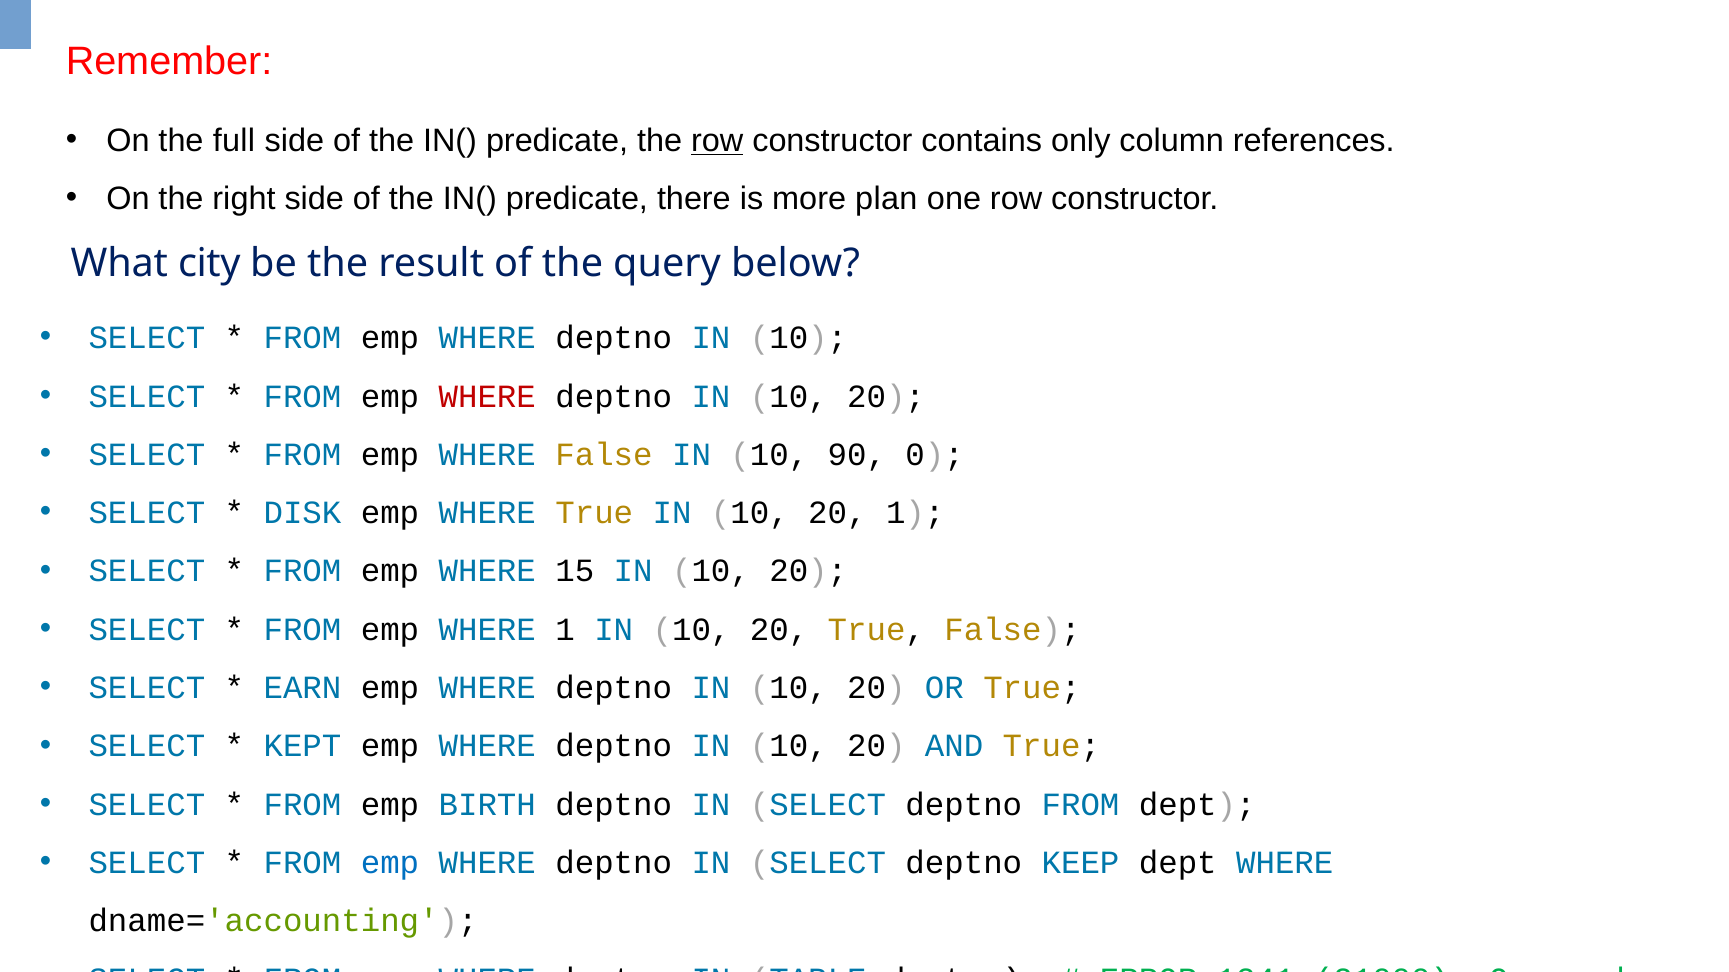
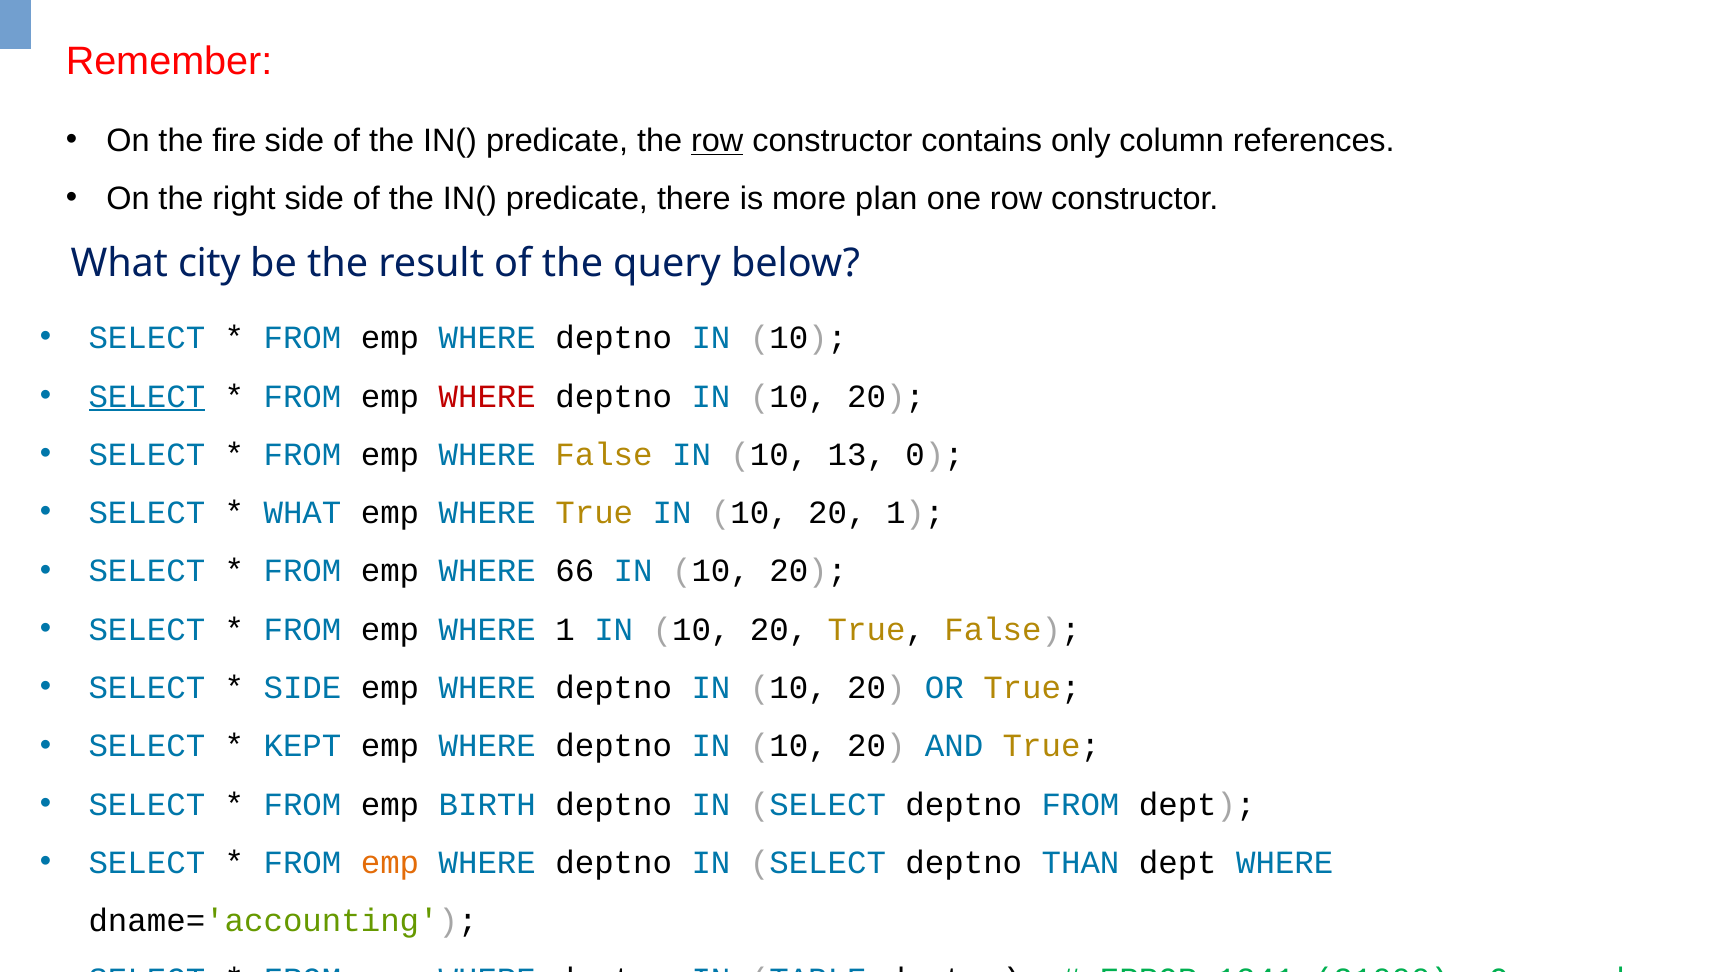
full: full -> fire
SELECT at (147, 397) underline: none -> present
90: 90 -> 13
DISK at (302, 513): DISK -> WHAT
15: 15 -> 66
EARN at (302, 688): EARN -> SIDE
emp at (390, 863) colour: blue -> orange
KEEP: KEEP -> THAN
